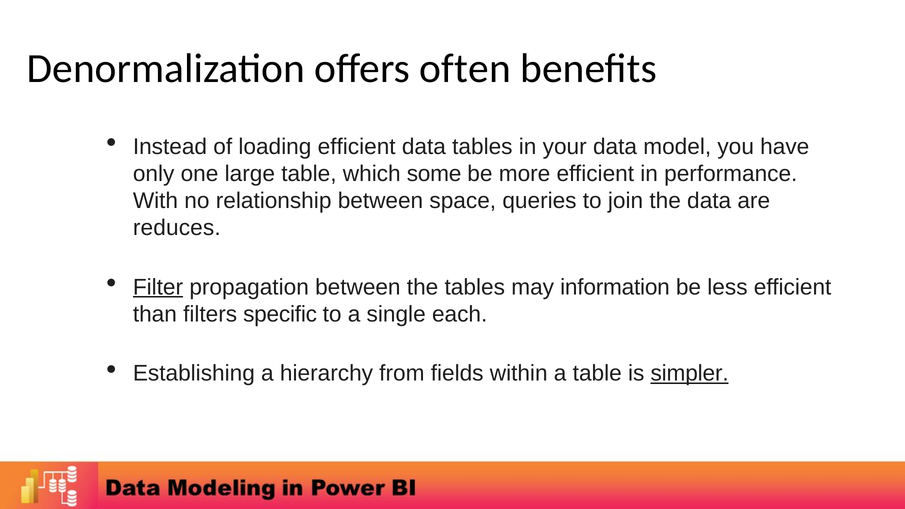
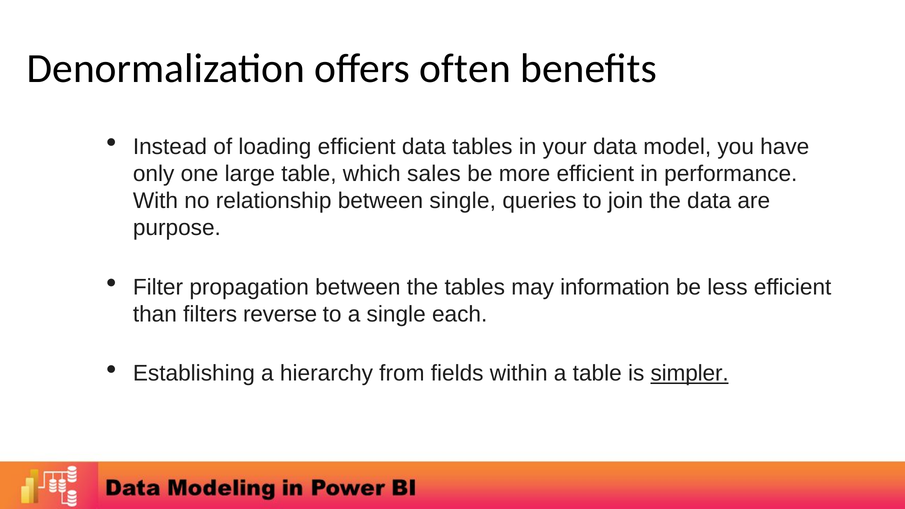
some: some -> sales
between space: space -> single
reduces: reduces -> purpose
Filter underline: present -> none
specific: specific -> reverse
